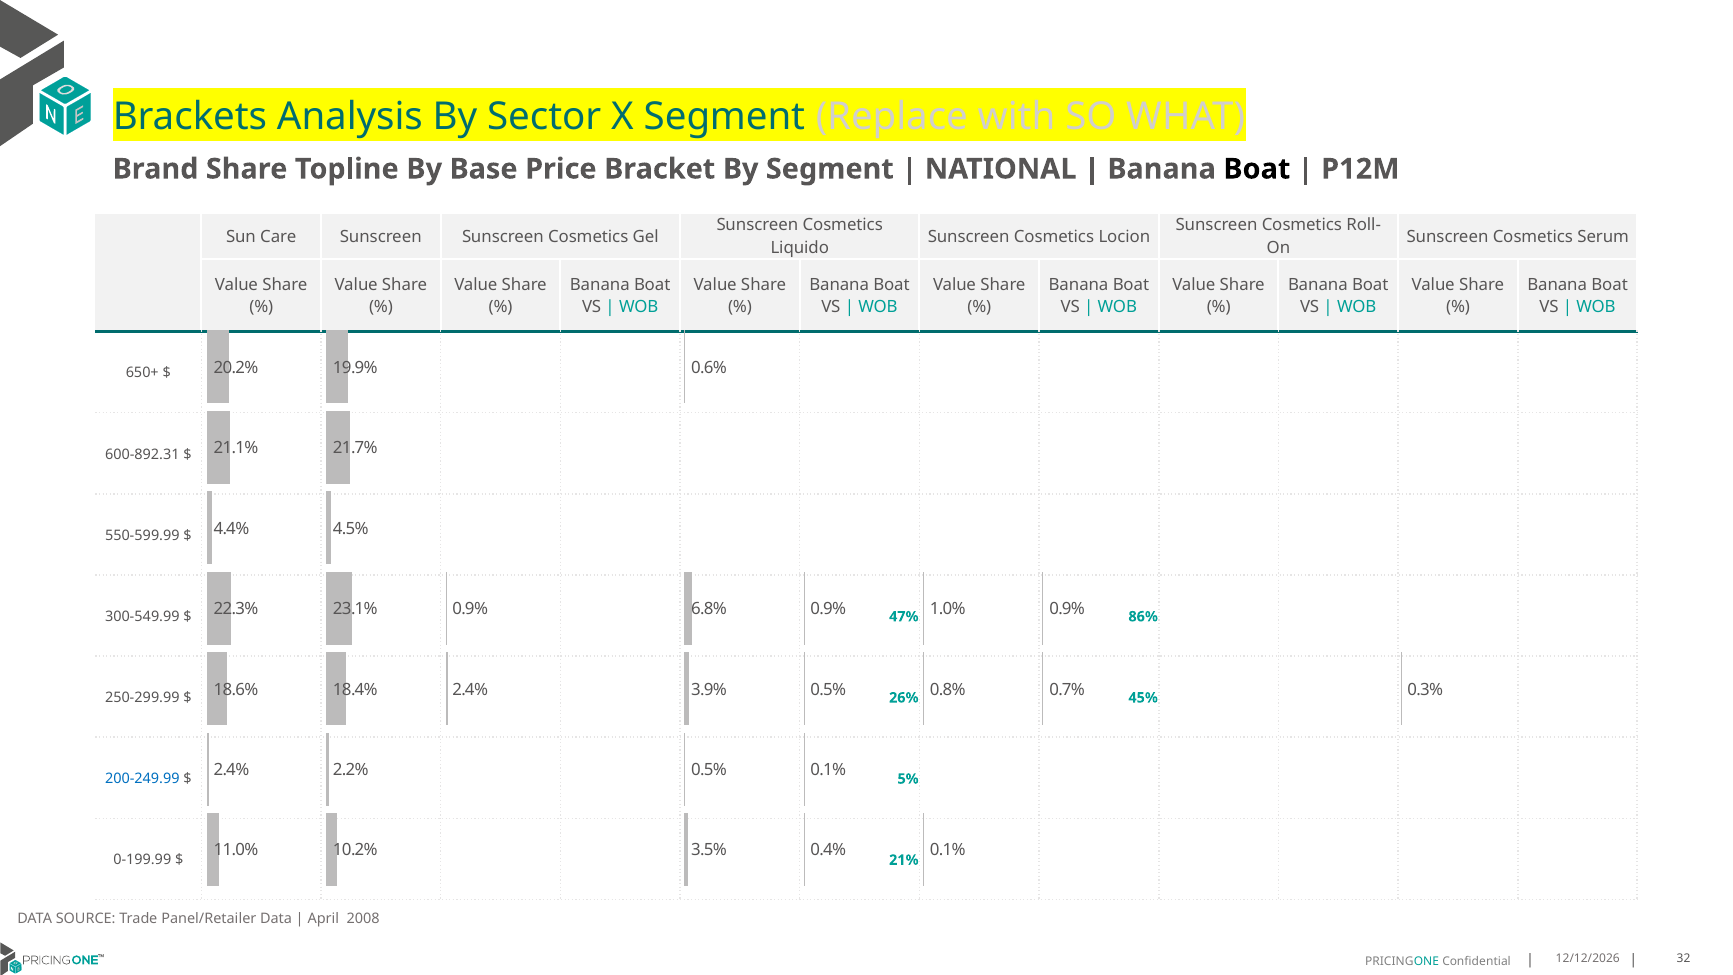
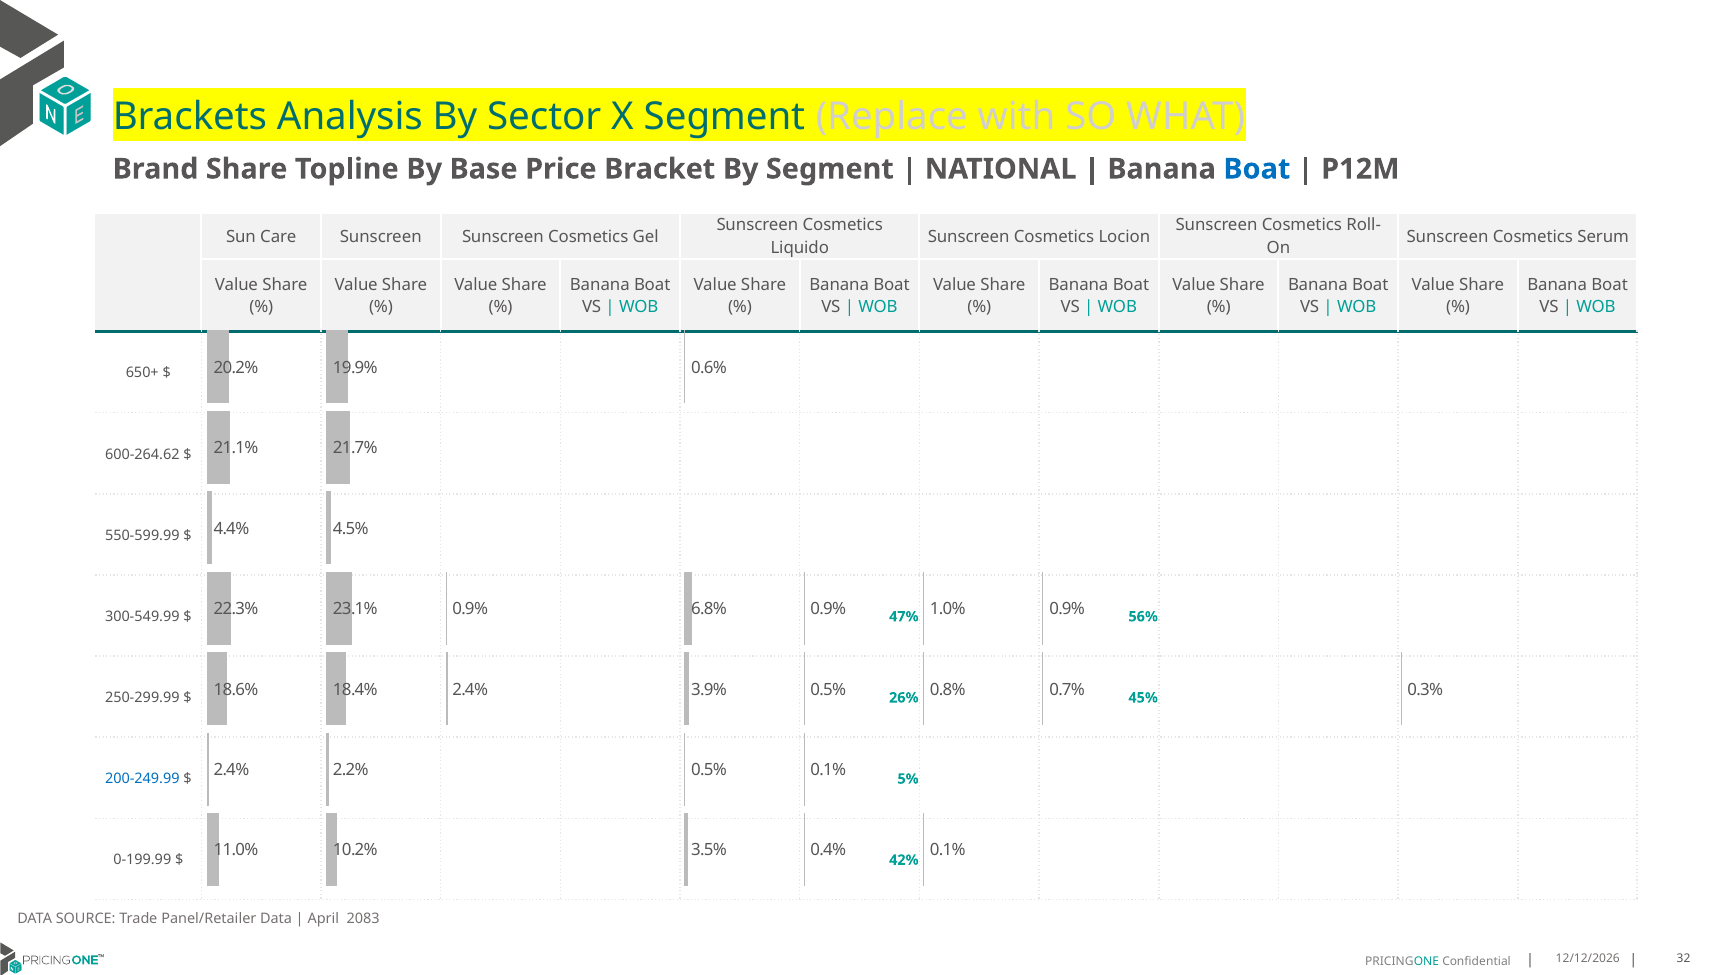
Boat at (1257, 169) colour: black -> blue
600-892.31: 600-892.31 -> 600-264.62
86%: 86% -> 56%
21%: 21% -> 42%
2008: 2008 -> 2083
